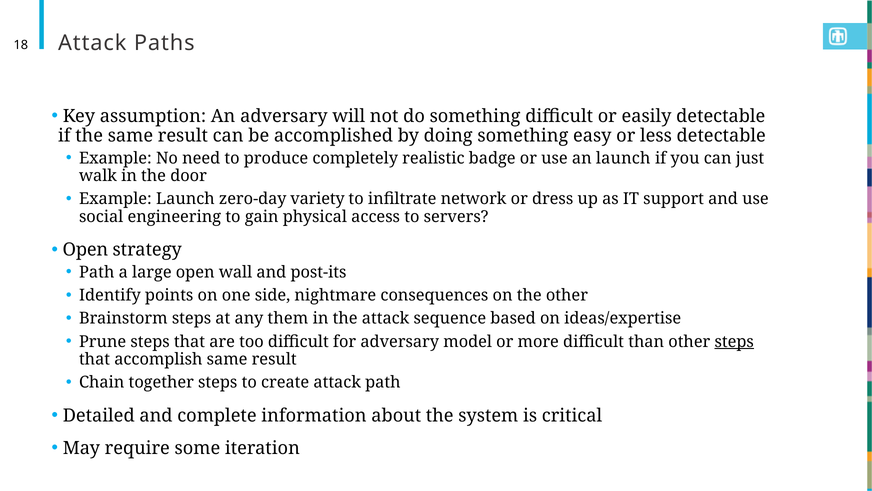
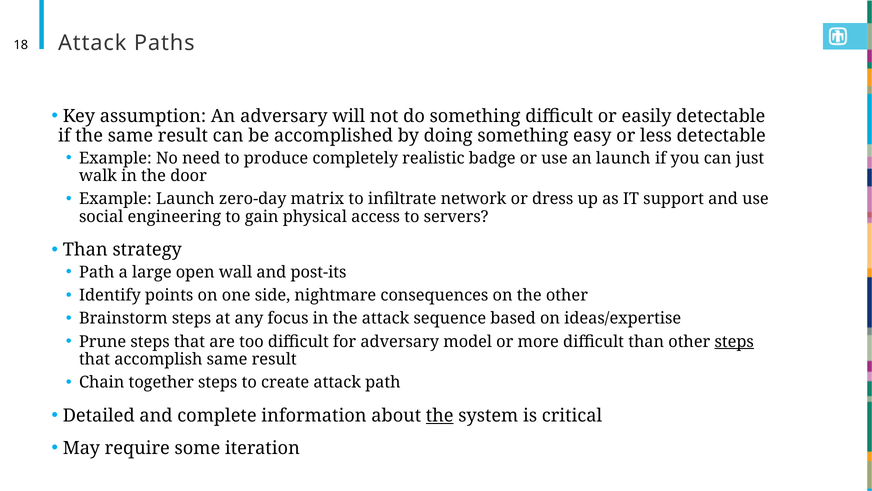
variety: variety -> matrix
Open at (85, 250): Open -> Than
them: them -> focus
the at (440, 415) underline: none -> present
